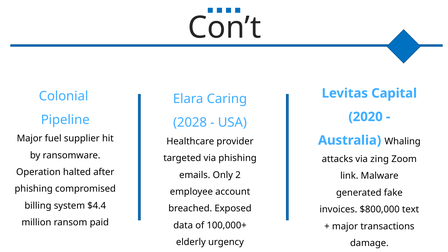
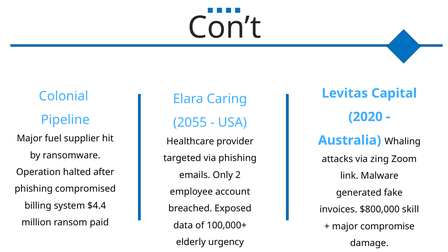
2028: 2028 -> 2055
text: text -> skill
transactions: transactions -> compromise
